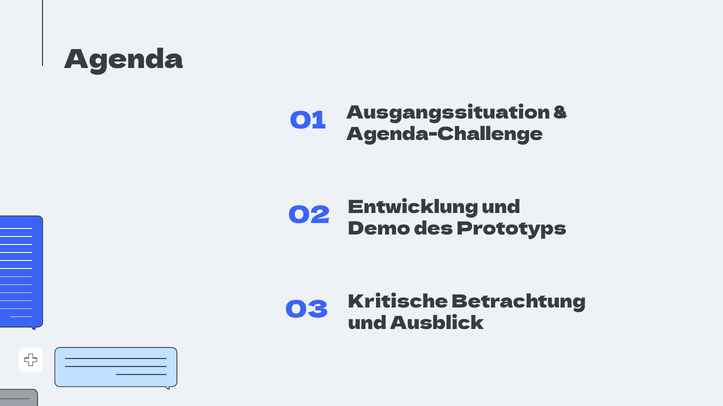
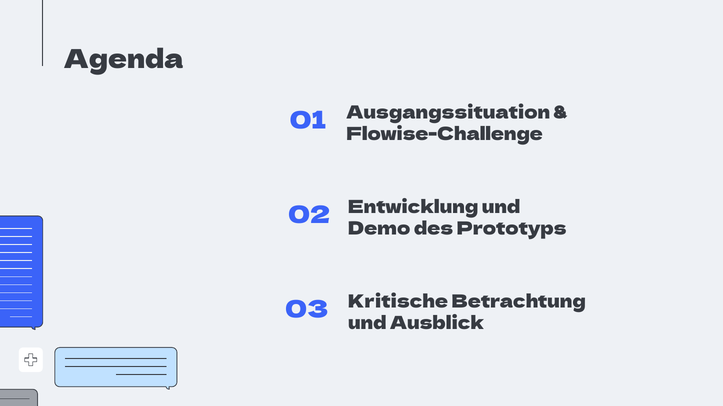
Agenda-Challenge: Agenda-Challenge -> Flowise-Challenge
